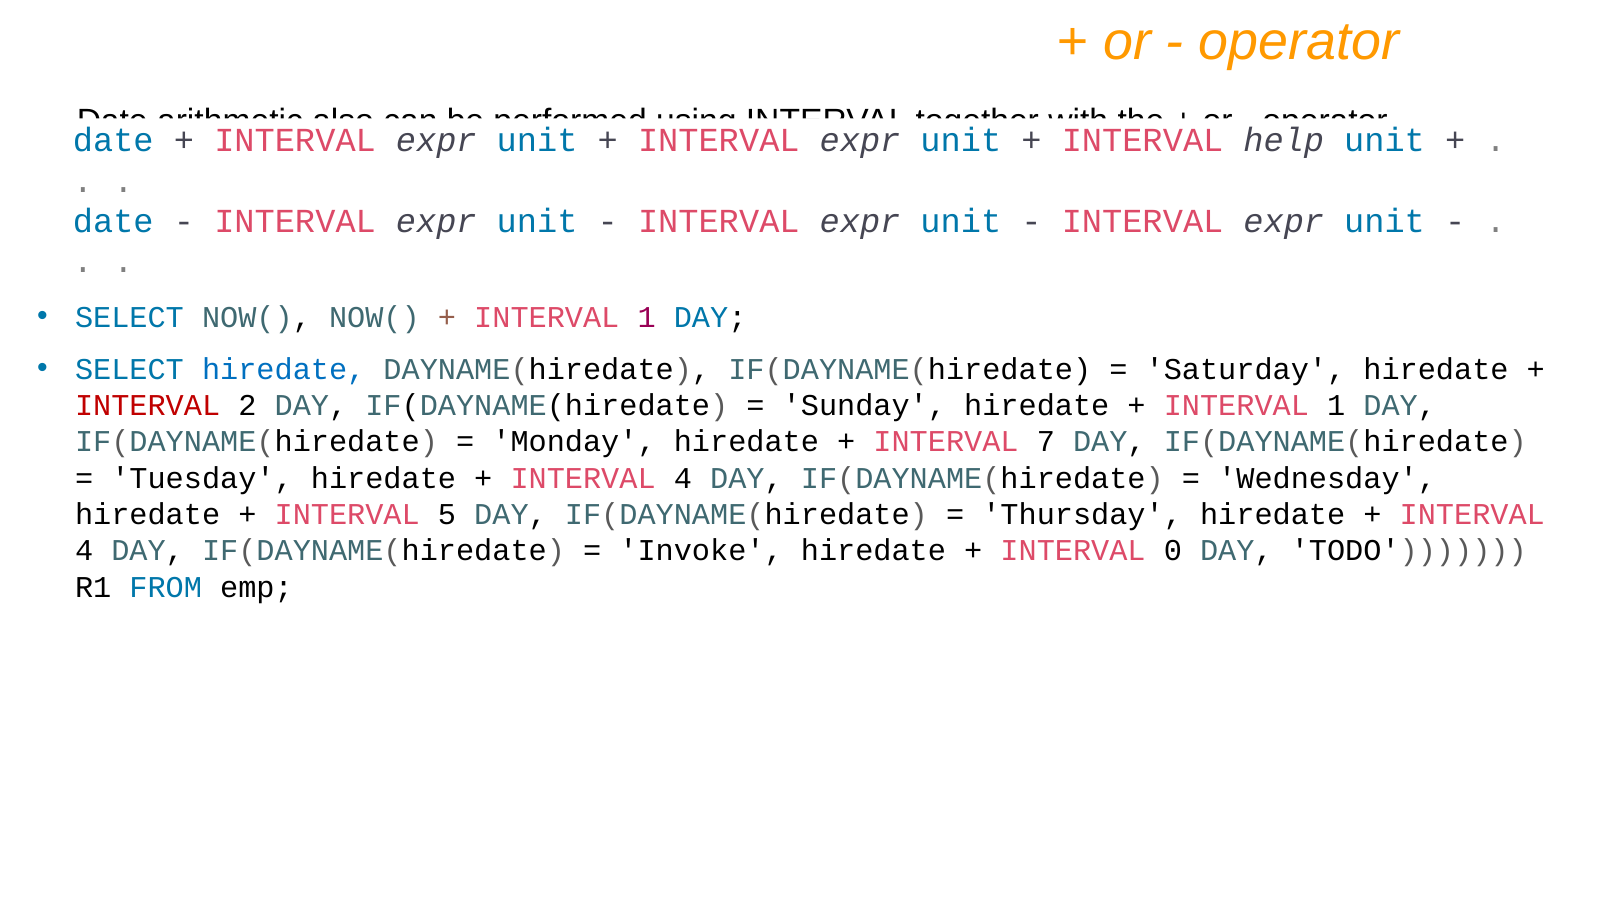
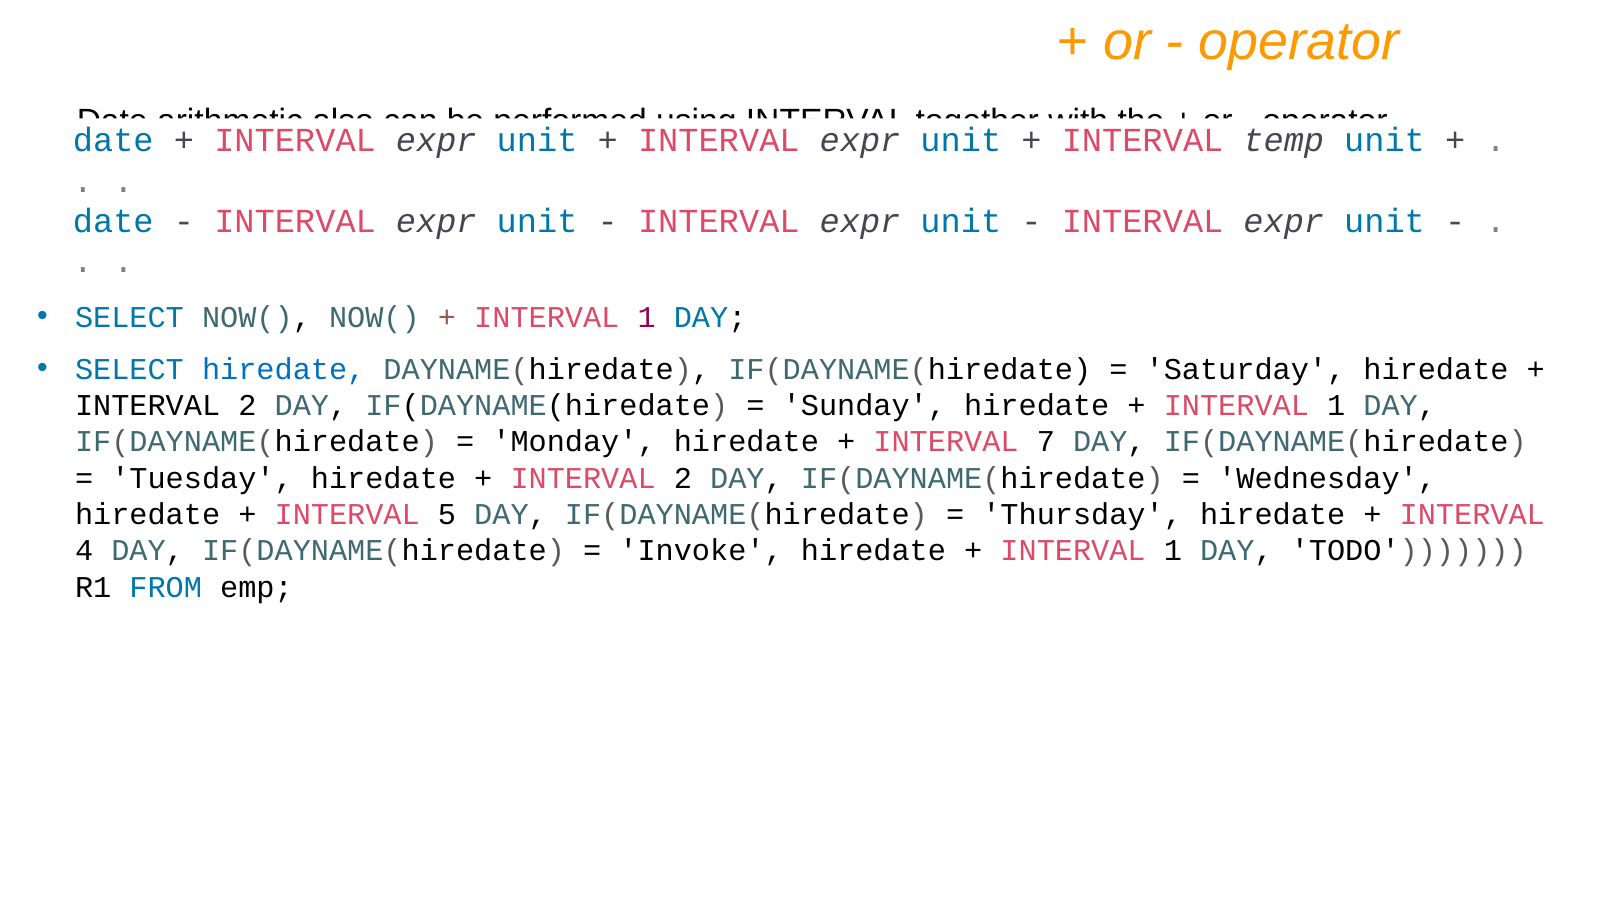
help: help -> temp
INTERVAL at (148, 406) colour: red -> black
4 at (683, 478): 4 -> 2
0 at (1173, 551): 0 -> 1
